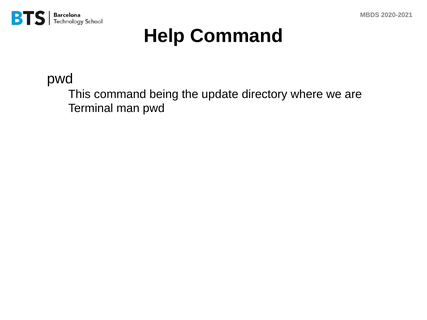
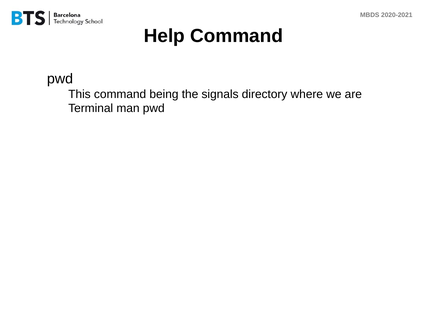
update: update -> signals
